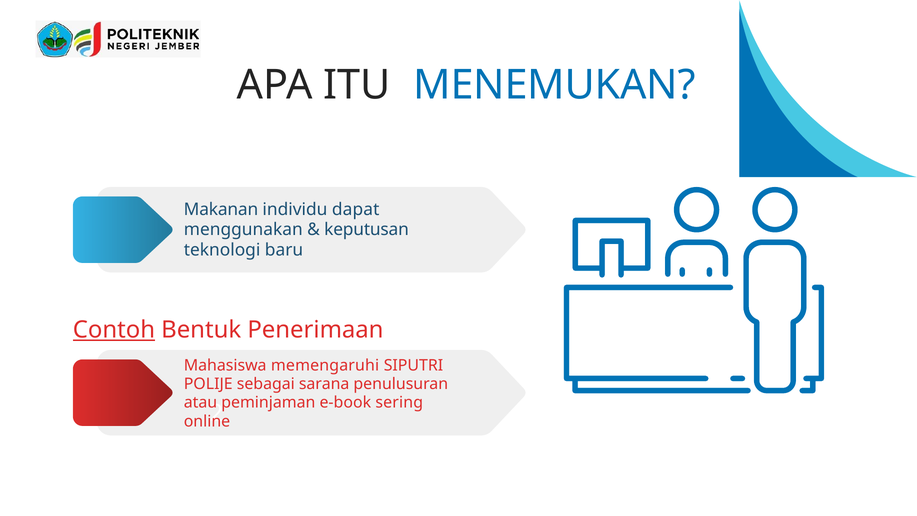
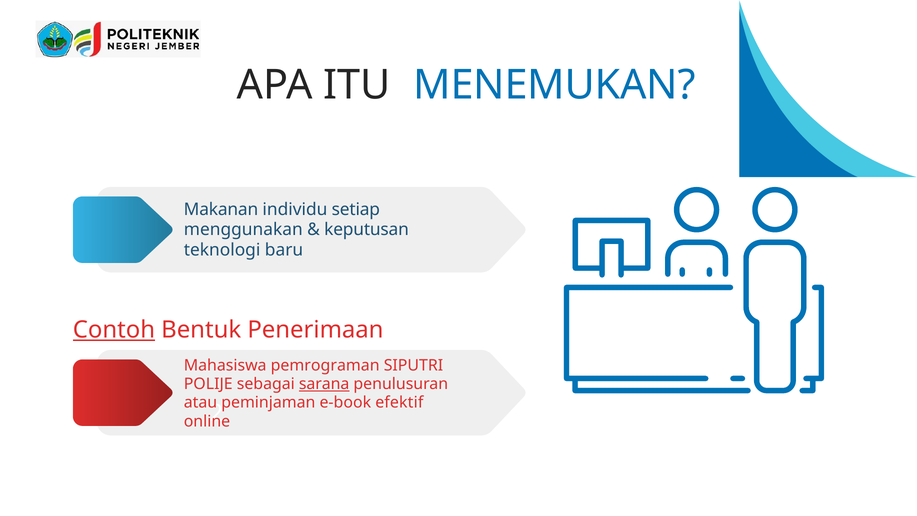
dapat: dapat -> setiap
memengaruhi: memengaruhi -> pemrograman
sarana underline: none -> present
sering: sering -> efektif
